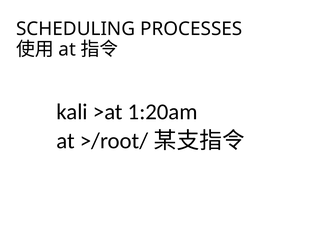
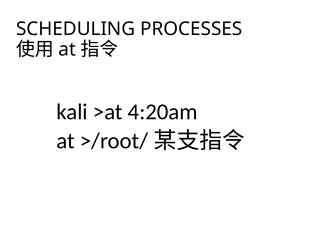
1:20am: 1:20am -> 4:20am
